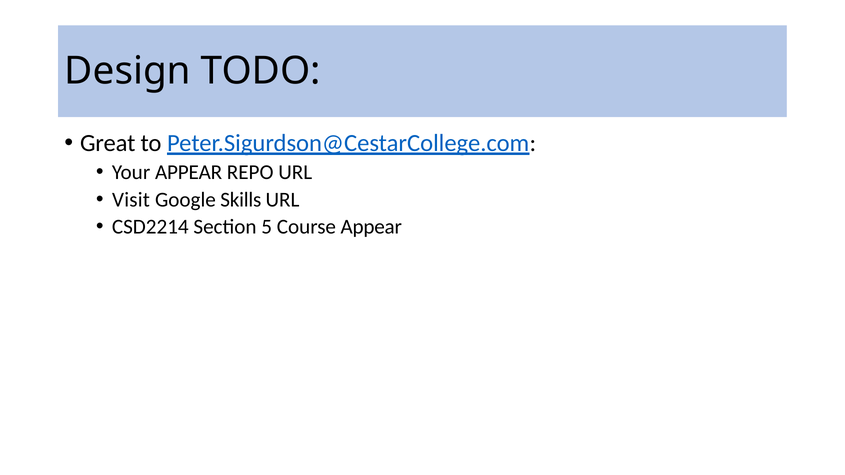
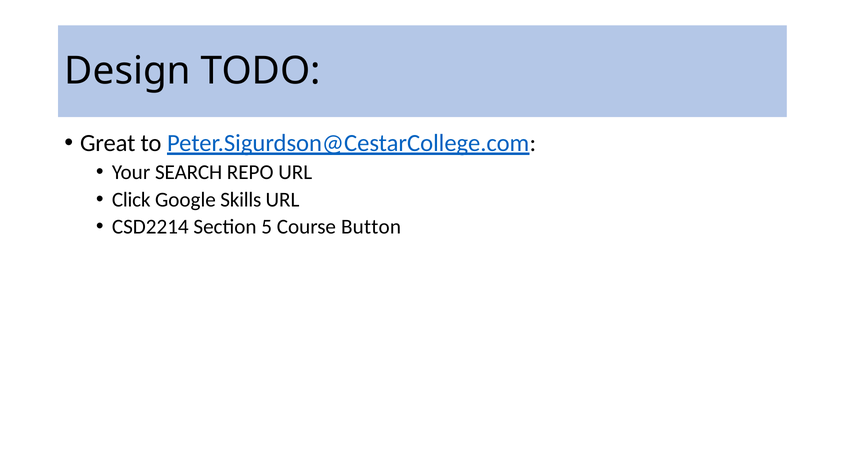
Your APPEAR: APPEAR -> SEARCH
Visit: Visit -> Click
Course Appear: Appear -> Button
